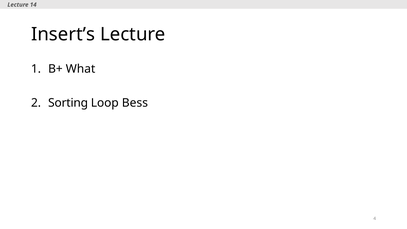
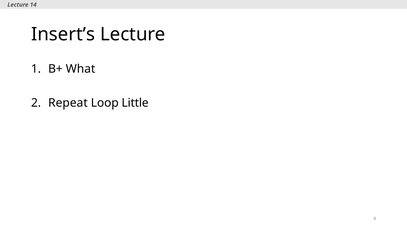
Sorting: Sorting -> Repeat
Bess: Bess -> Little
